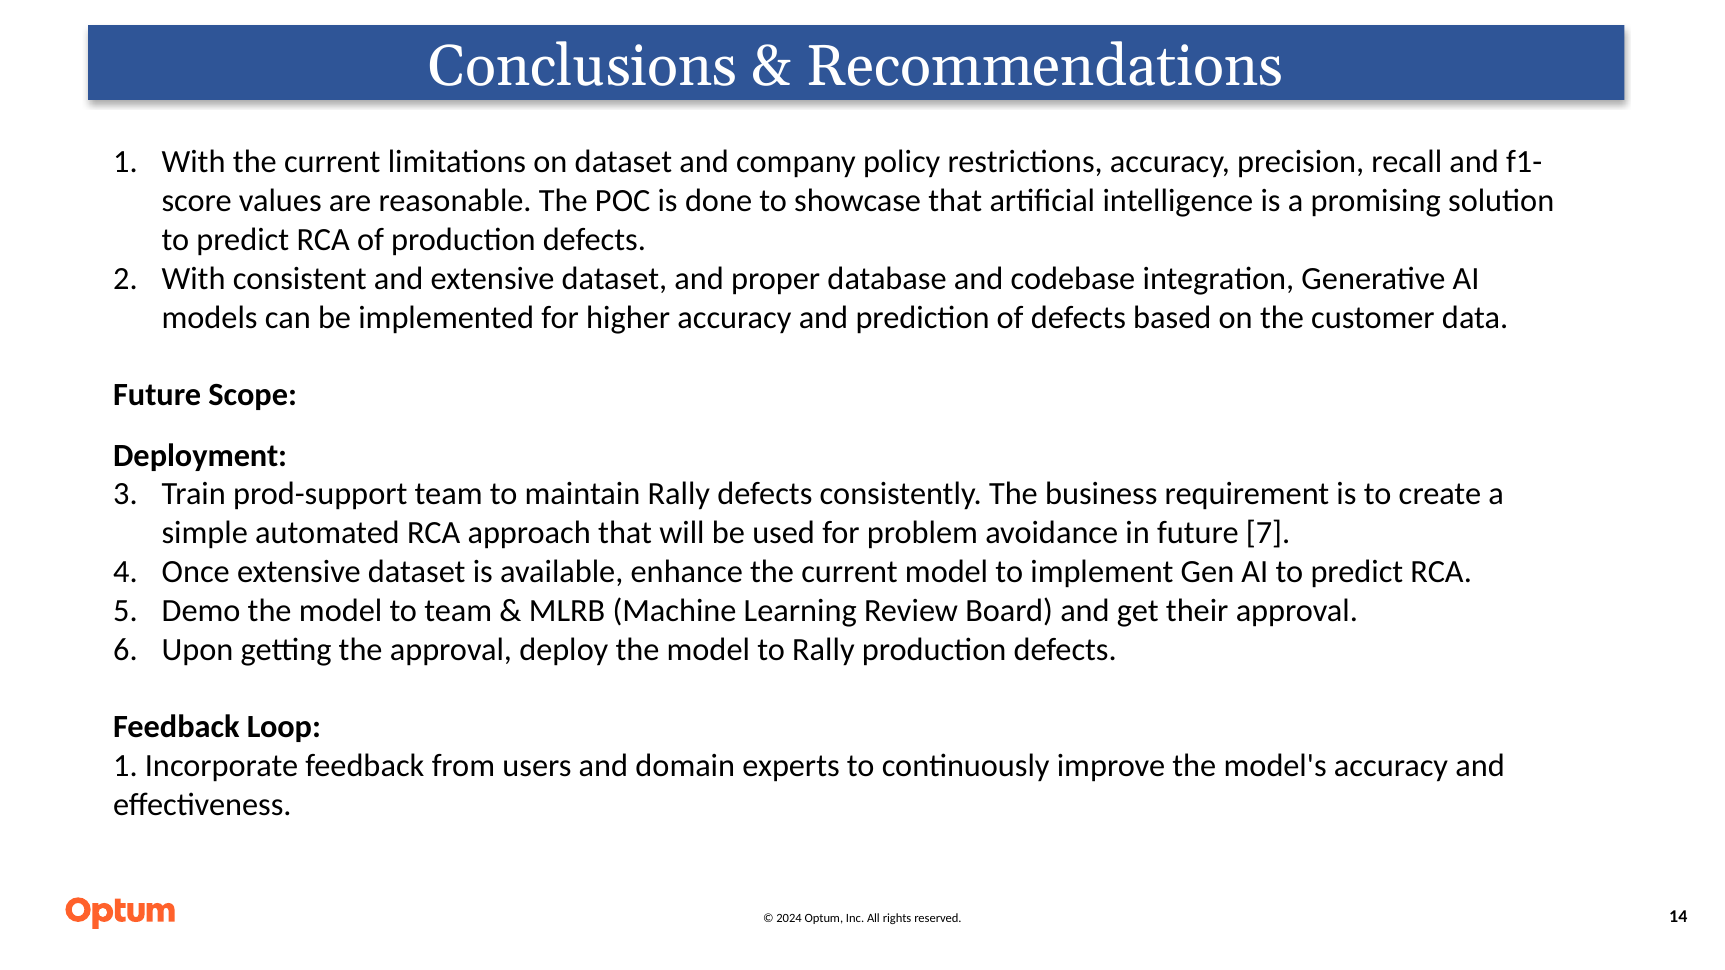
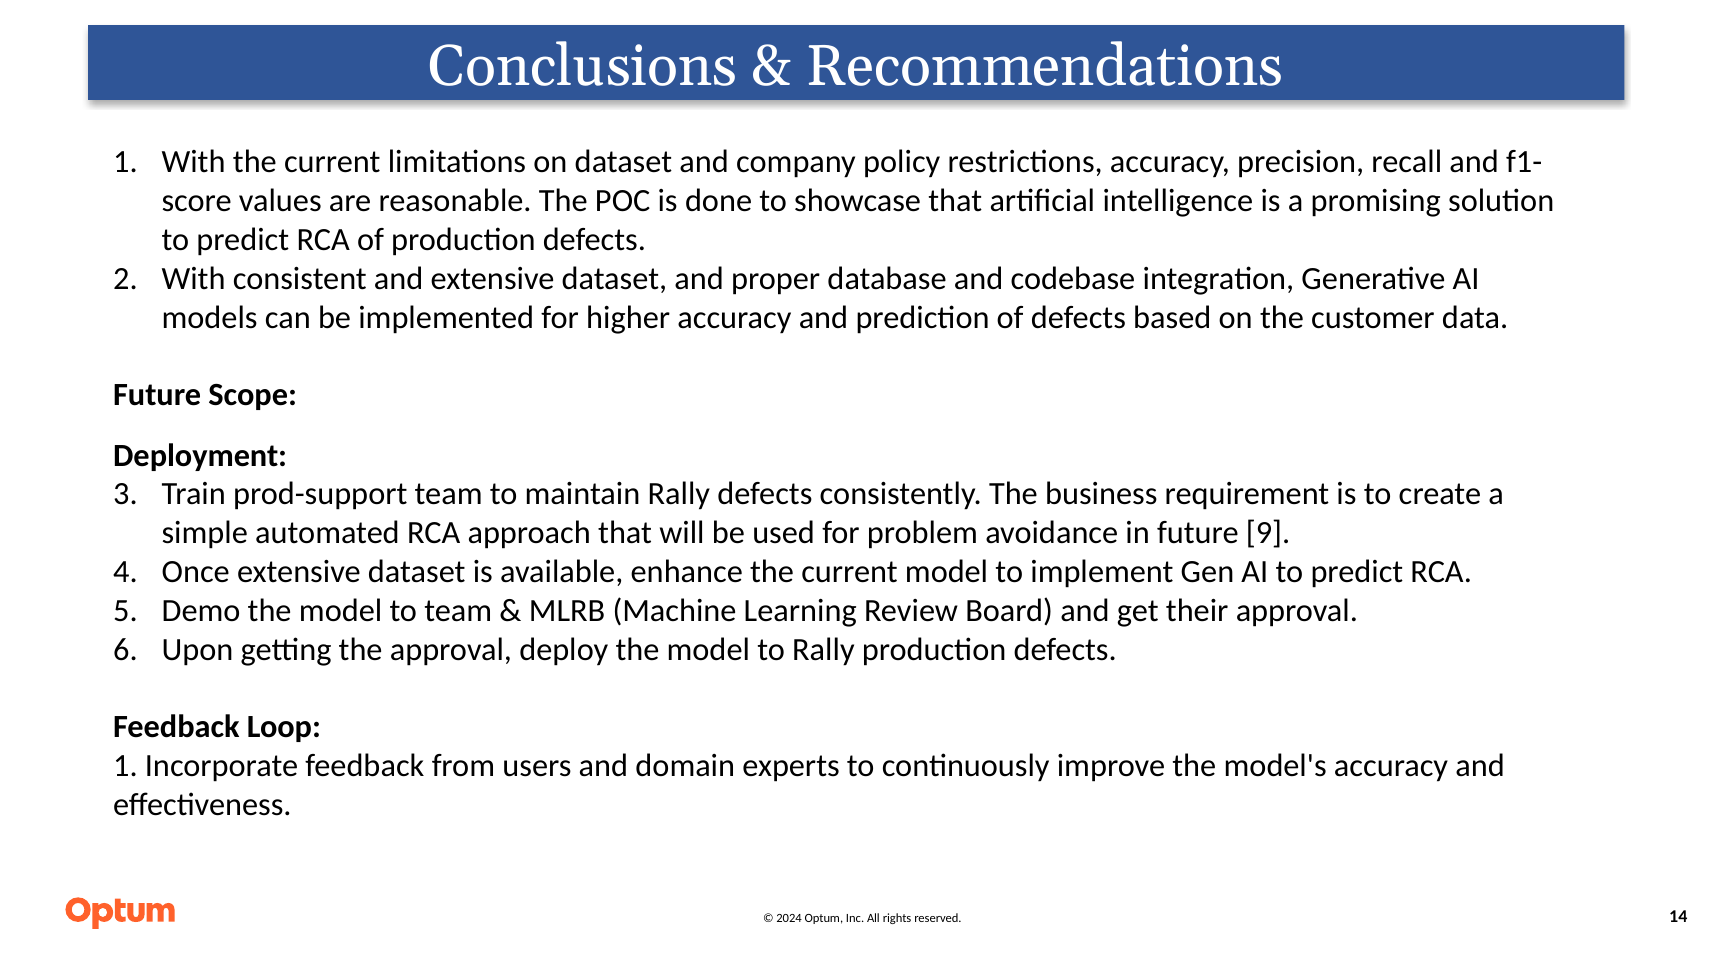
7: 7 -> 9
